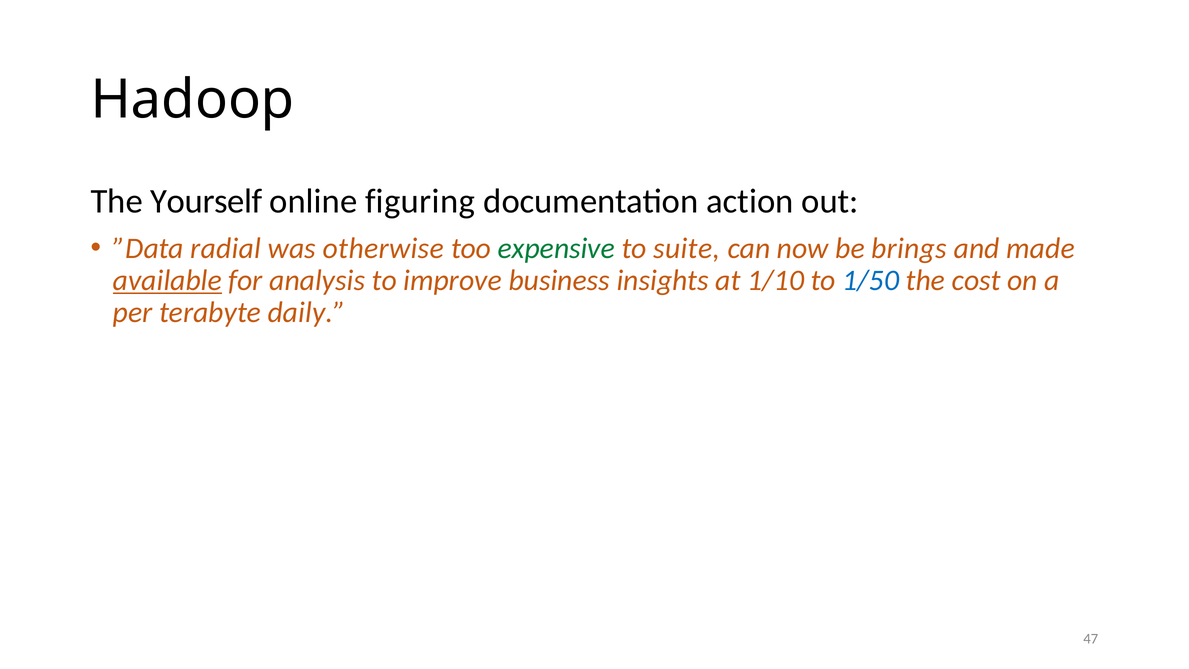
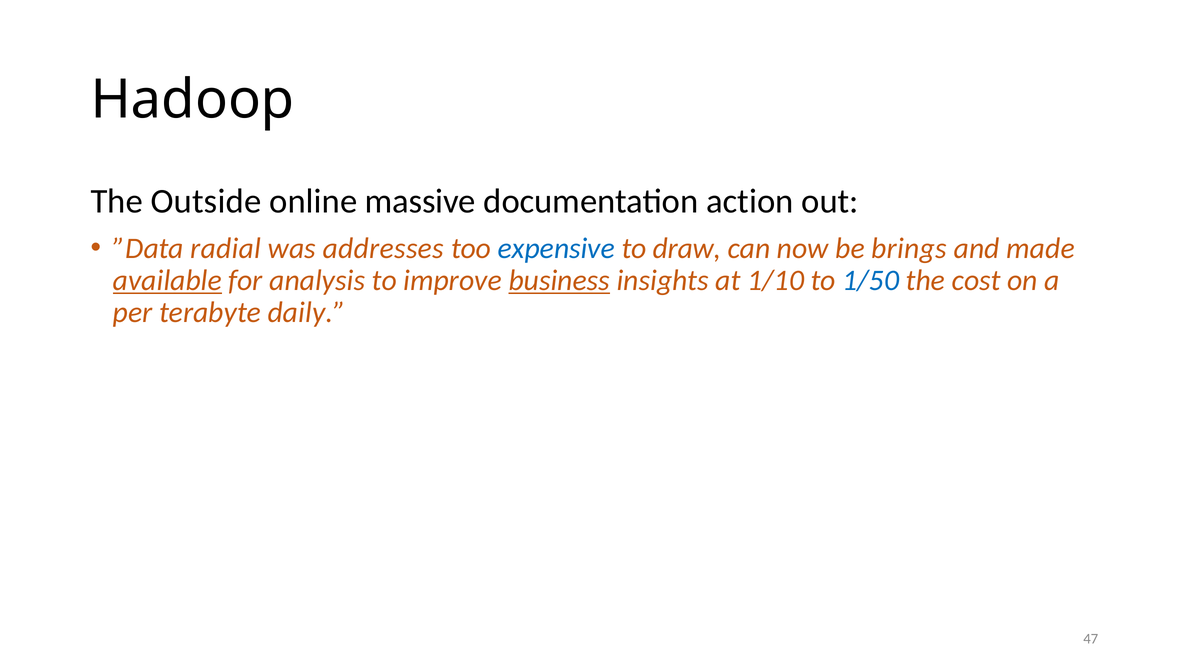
Yourself: Yourself -> Outside
figuring: figuring -> massive
otherwise: otherwise -> addresses
expensive colour: green -> blue
suite: suite -> draw
business underline: none -> present
